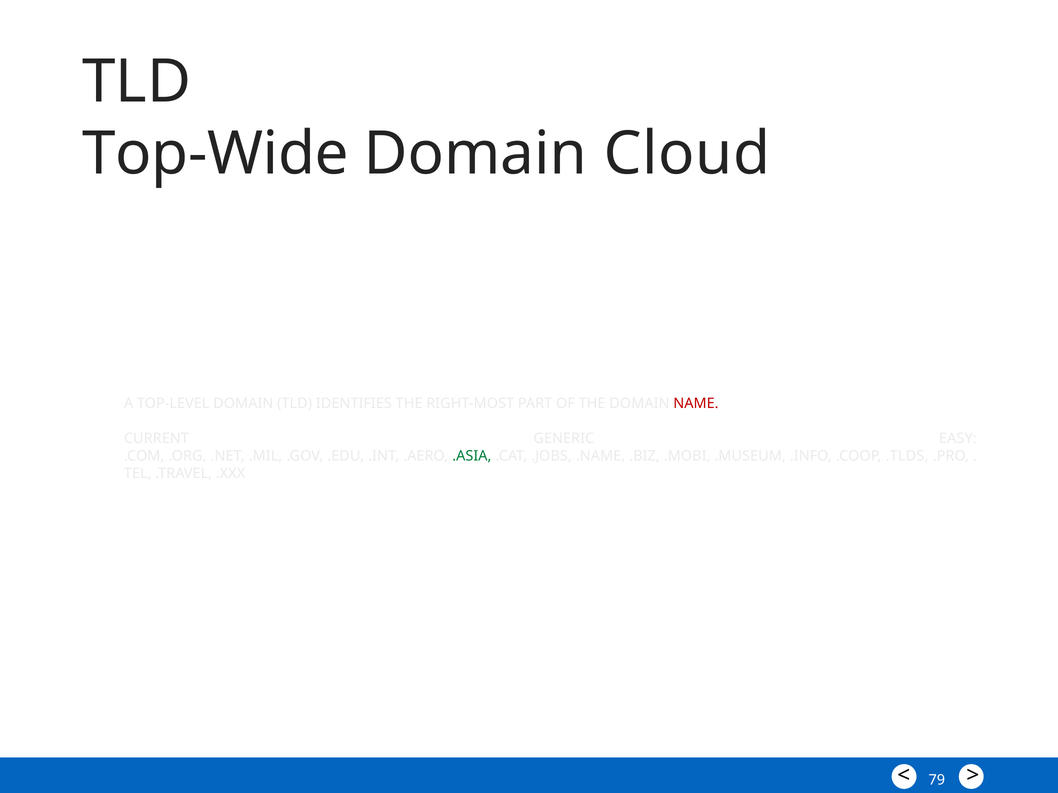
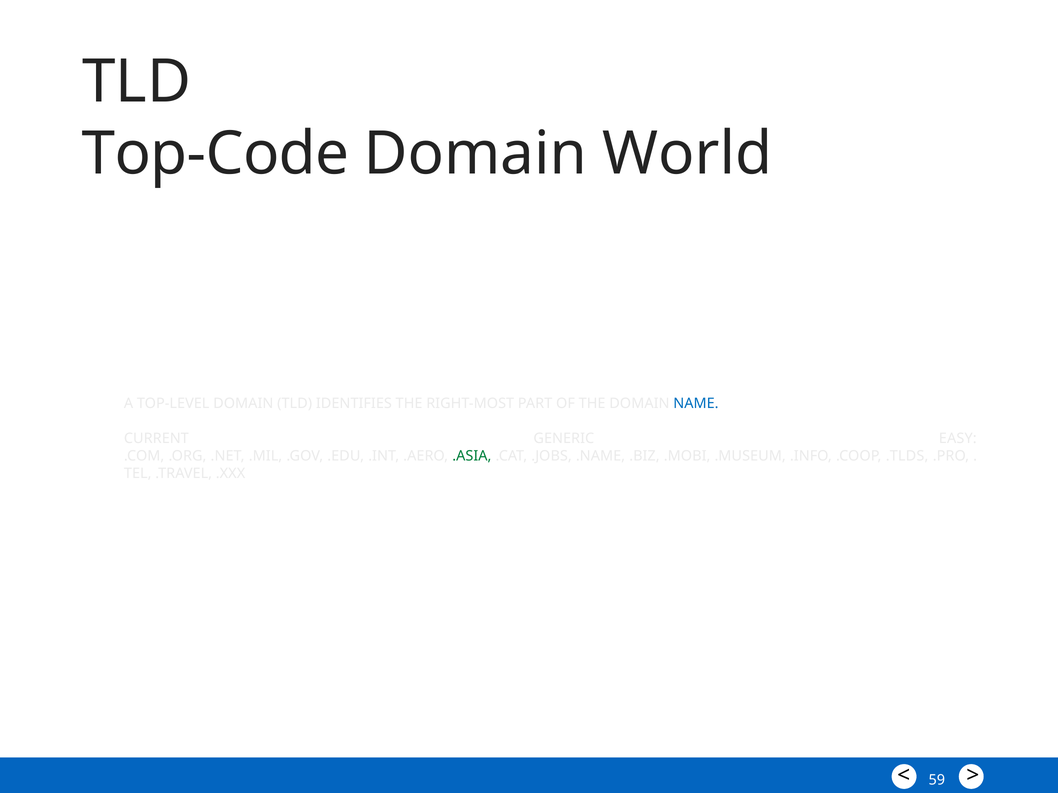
Top-Wide: Top-Wide -> Top-Code
Cloud: Cloud -> World
NAME colour: red -> blue
79: 79 -> 59
